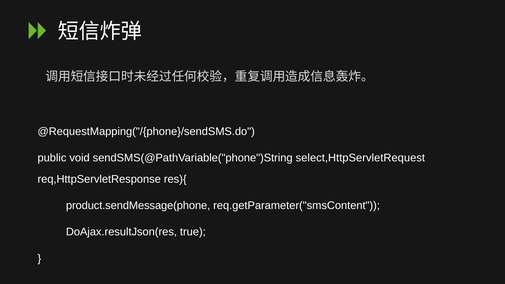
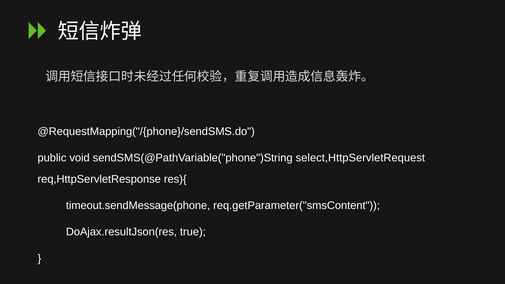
product.sendMessage(phone: product.sendMessage(phone -> timeout.sendMessage(phone
